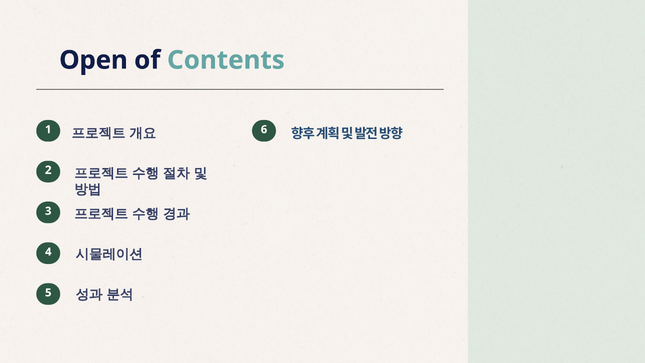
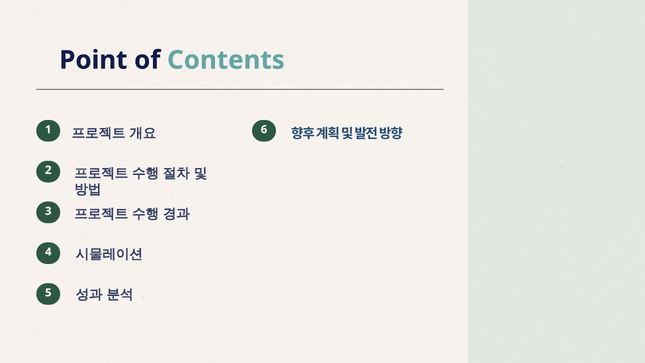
Open: Open -> Point
